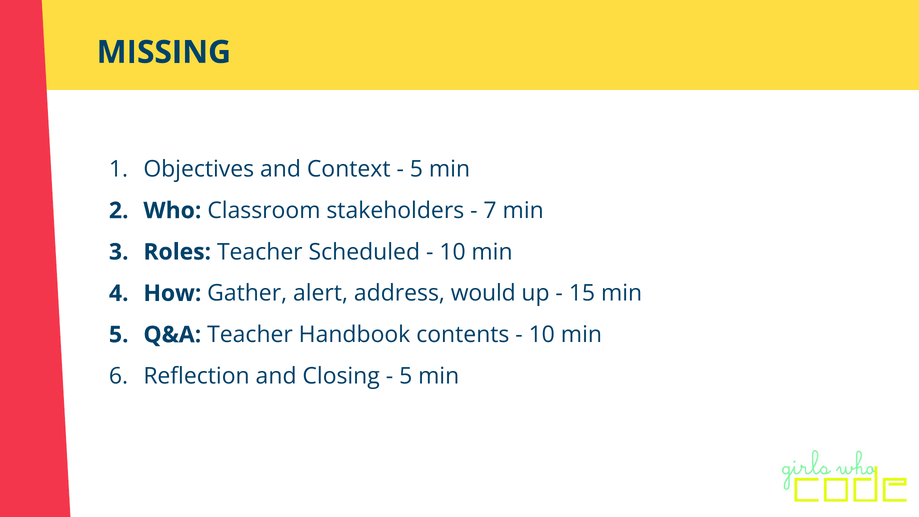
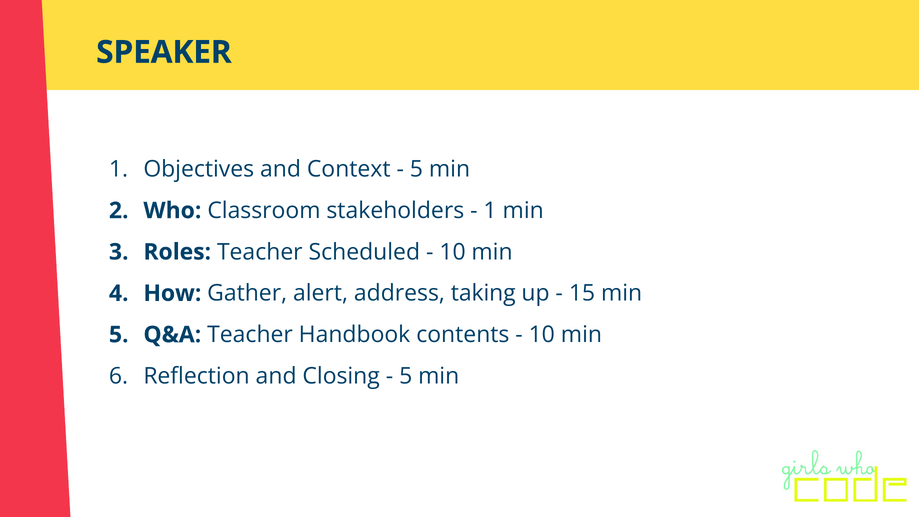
MISSING: MISSING -> SPEAKER
7 at (490, 211): 7 -> 1
would: would -> taking
